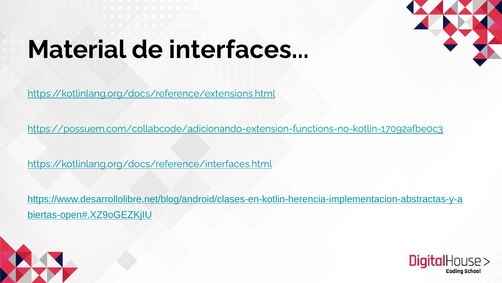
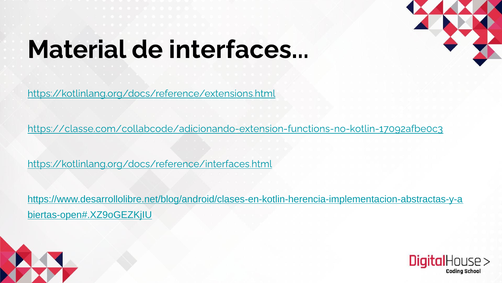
https://possuem.com/collabcode/adicionando-extension-functions-no-kotlin-17092afbe0c3: https://possuem.com/collabcode/adicionando-extension-functions-no-kotlin-17092afbe0c3 -> https://classe.com/collabcode/adicionando-extension-functions-no-kotlin-17092afbe0c3
